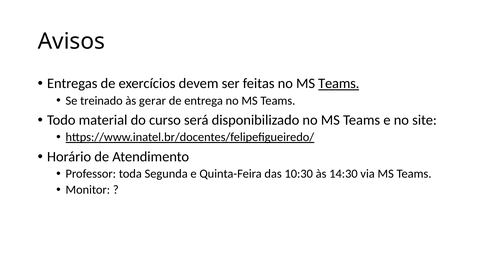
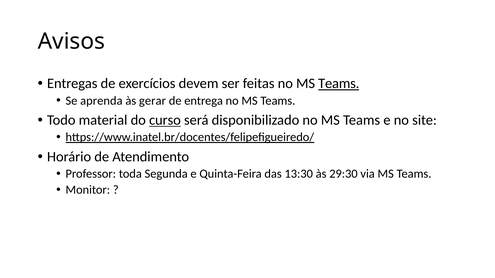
treinado: treinado -> aprenda
curso underline: none -> present
10:30: 10:30 -> 13:30
14:30: 14:30 -> 29:30
